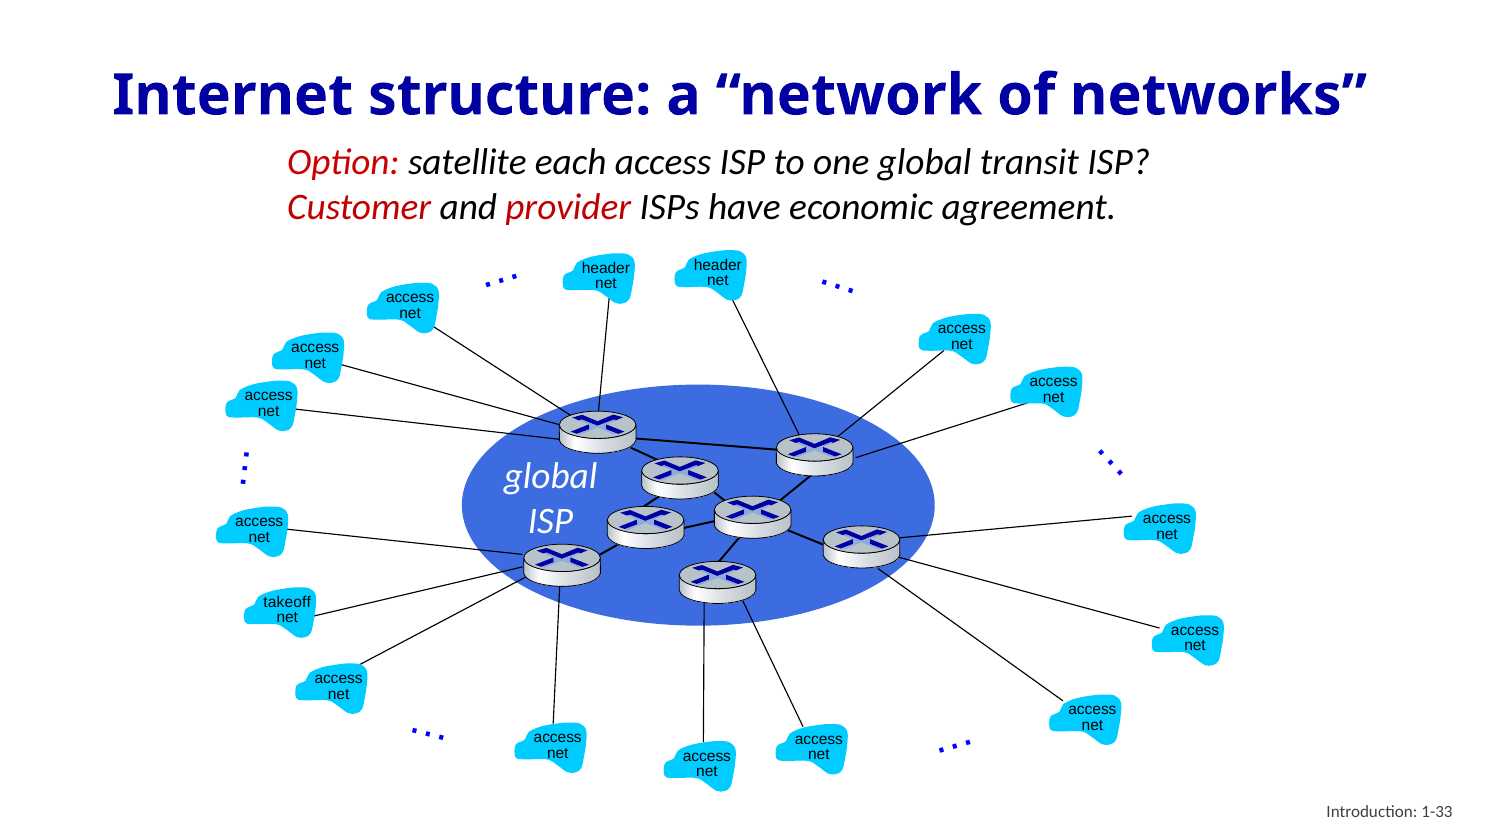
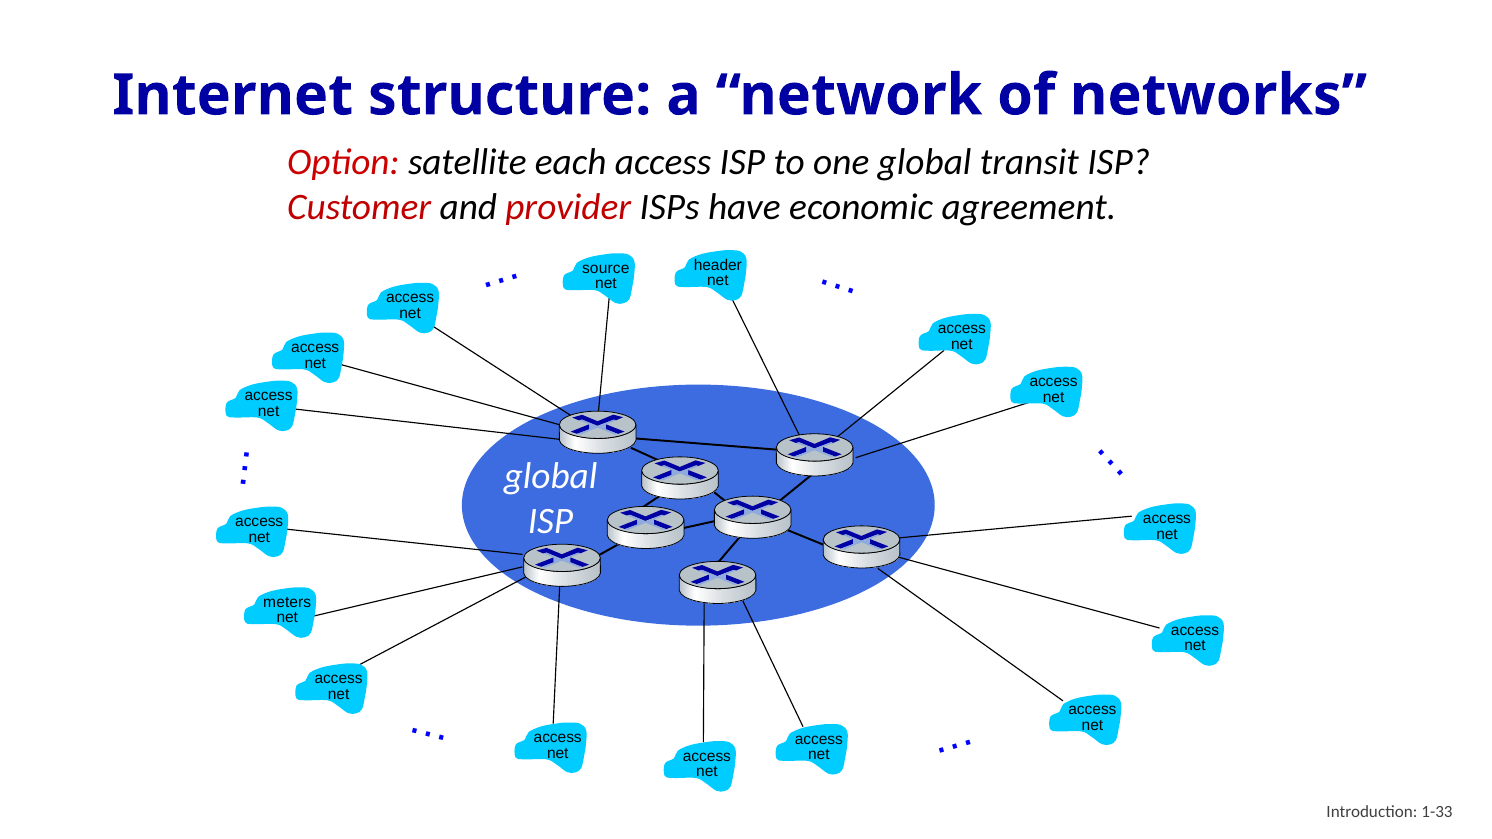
header at (606, 268): header -> source
takeoff: takeoff -> meters
